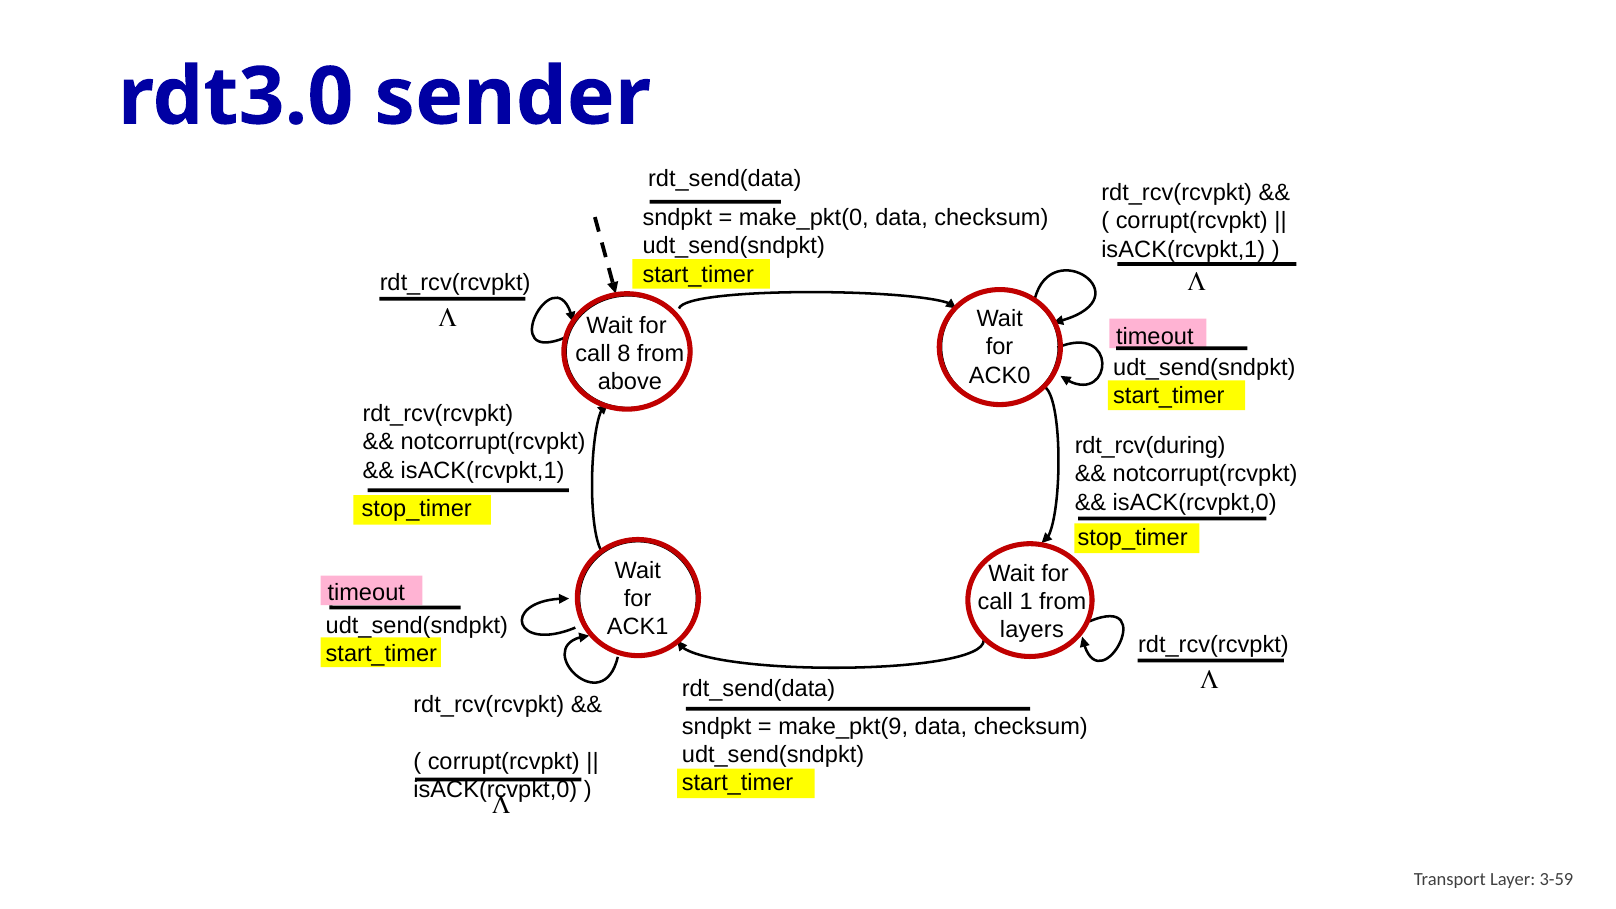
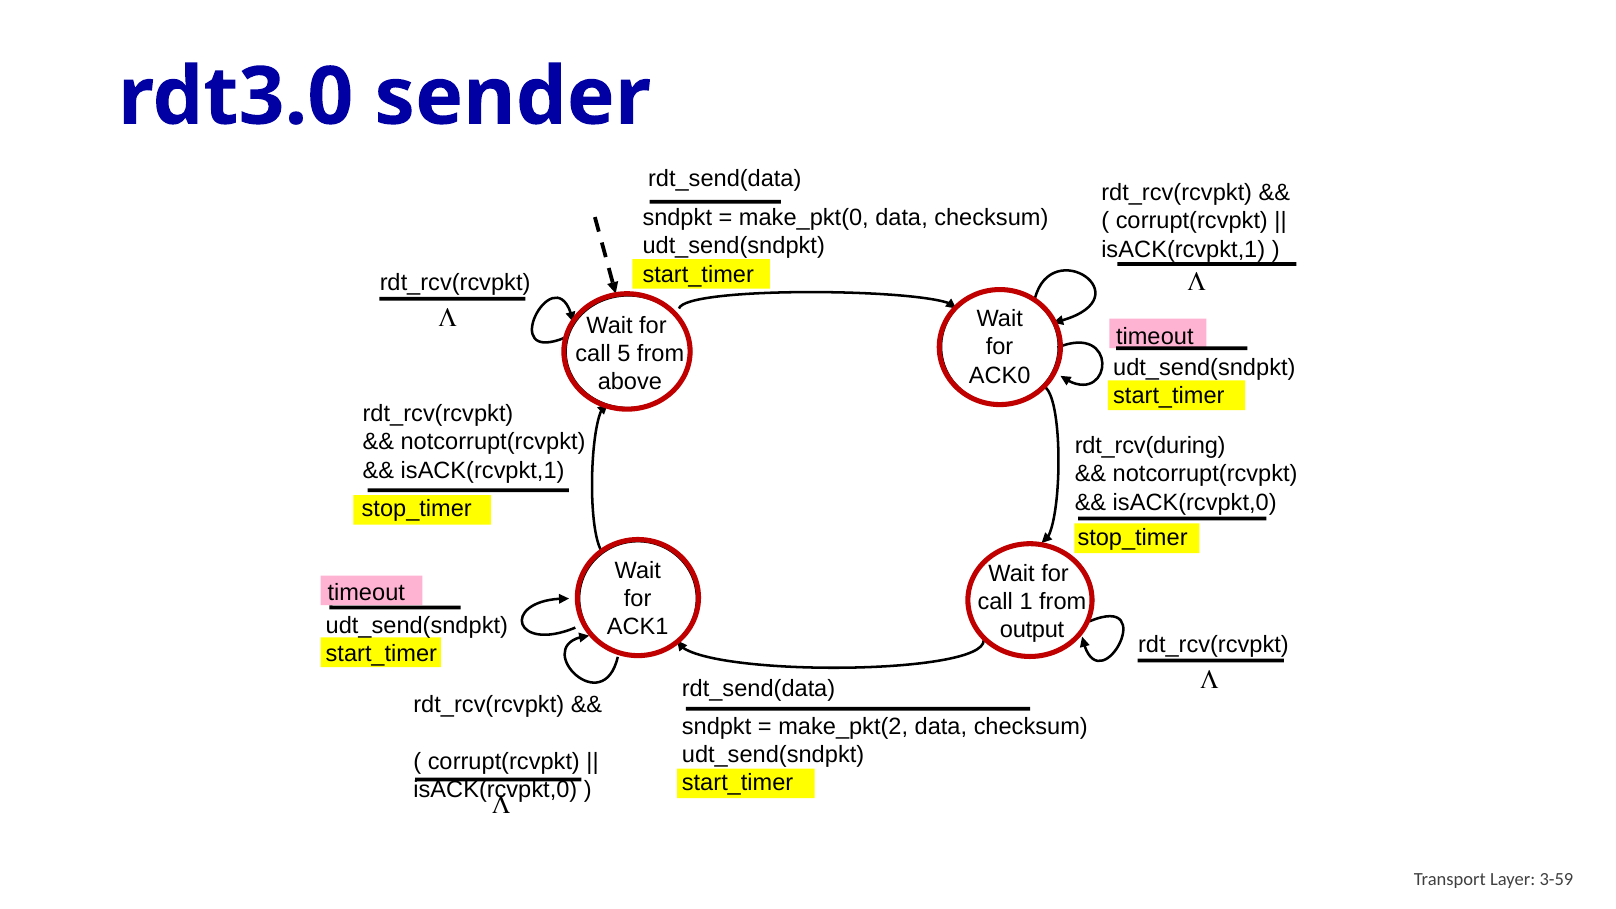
8: 8 -> 5
layers: layers -> output
make_pkt(9: make_pkt(9 -> make_pkt(2
